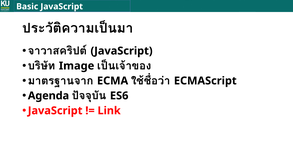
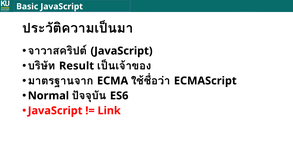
Image: Image -> Result
Agenda: Agenda -> Normal
